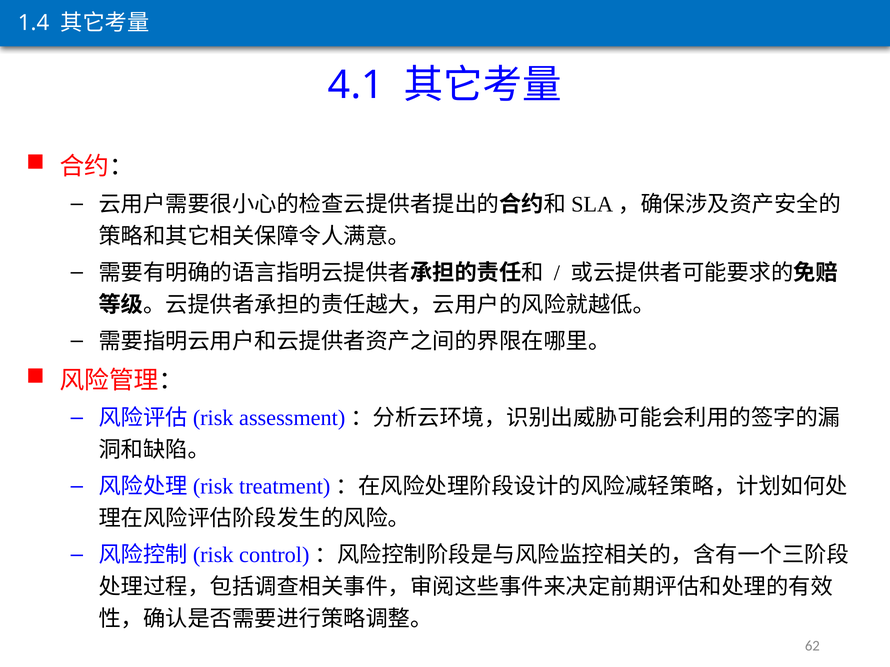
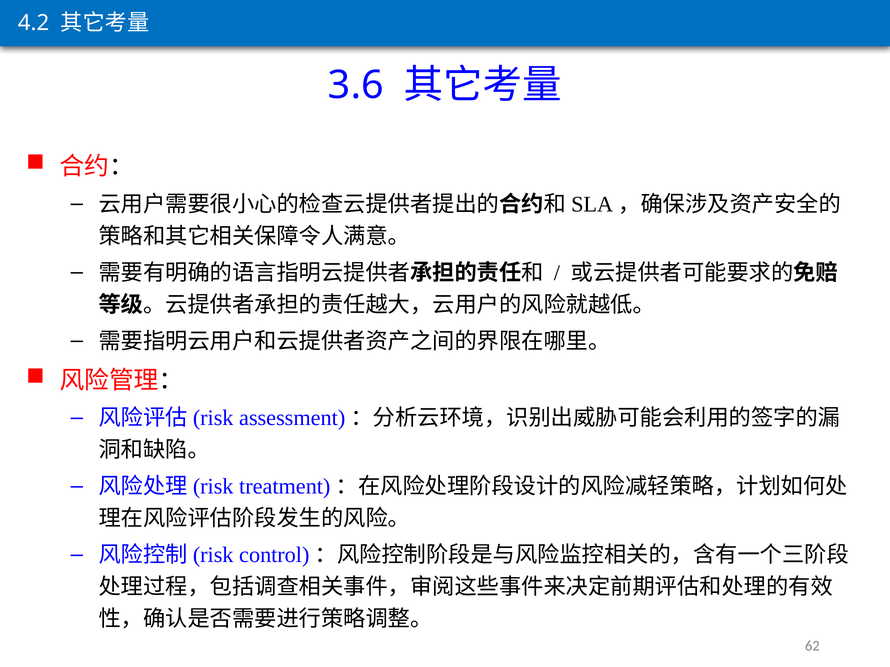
1.4: 1.4 -> 4.2
4.1: 4.1 -> 3.6
